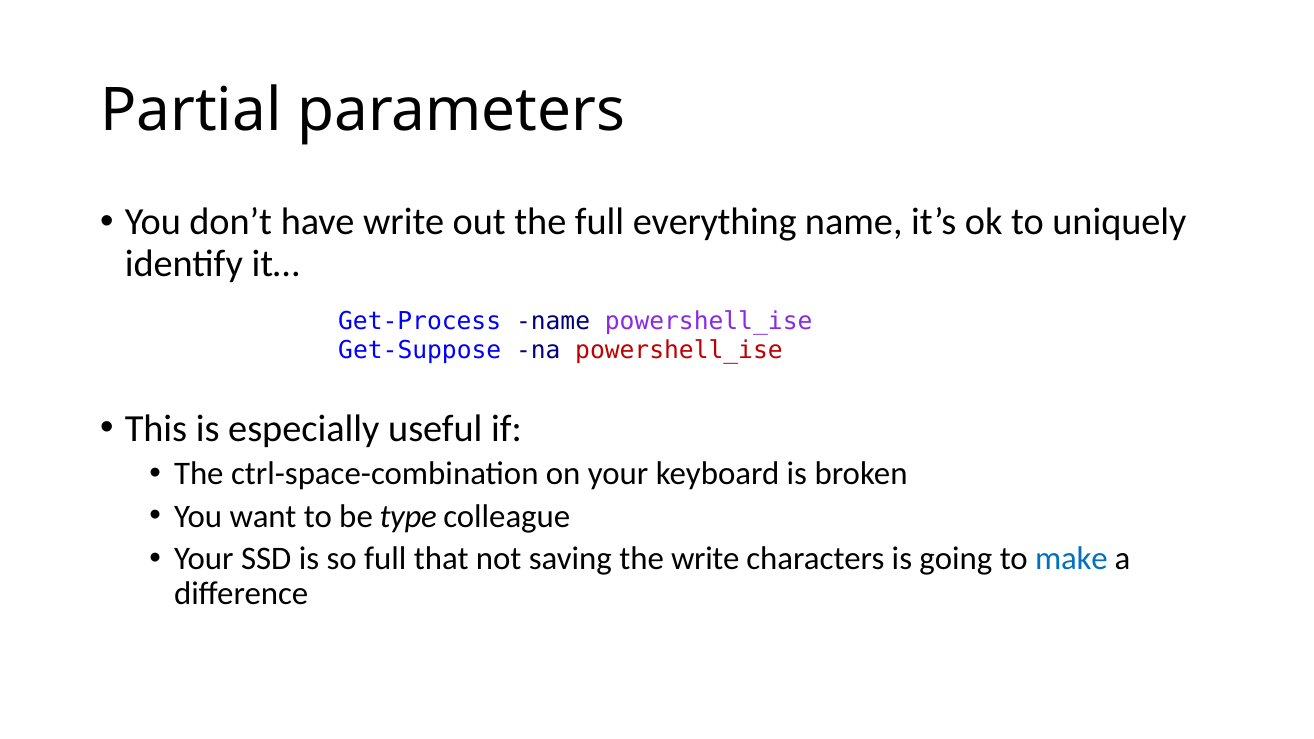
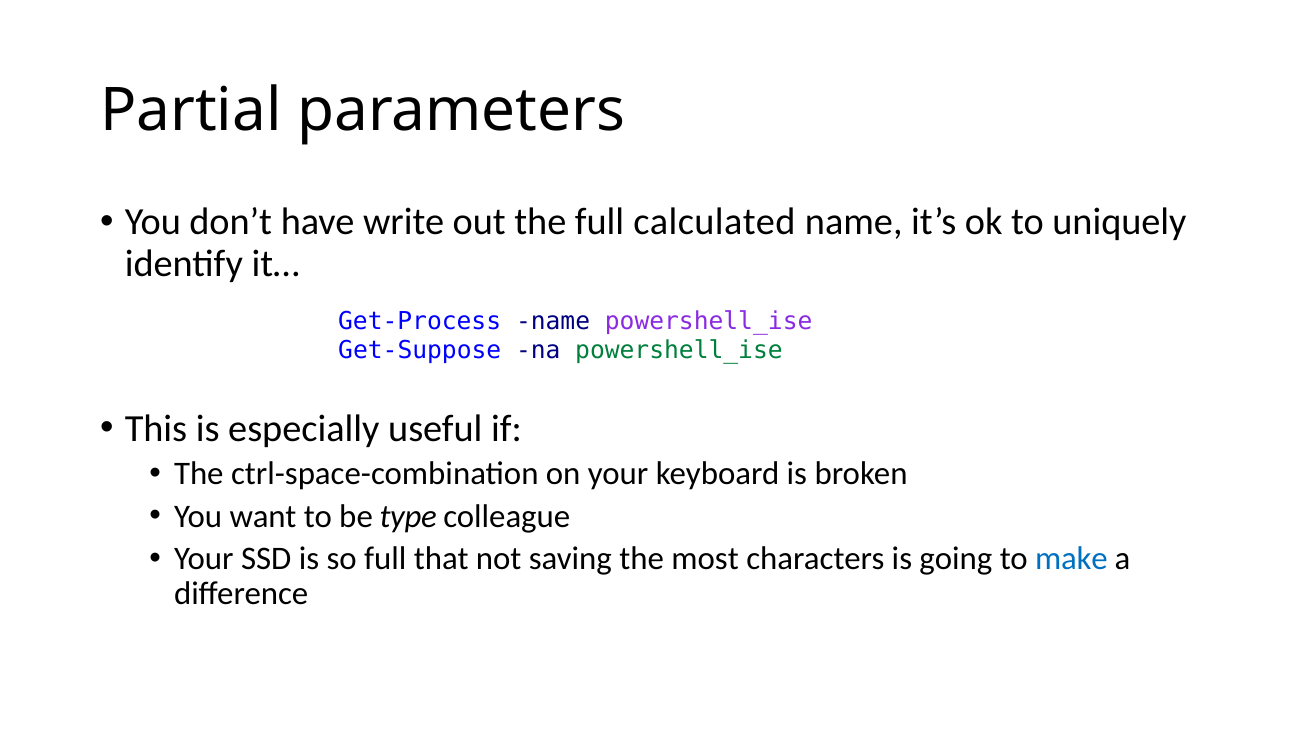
everything: everything -> calculated
powershell_ise at (679, 351) colour: red -> green
the write: write -> most
